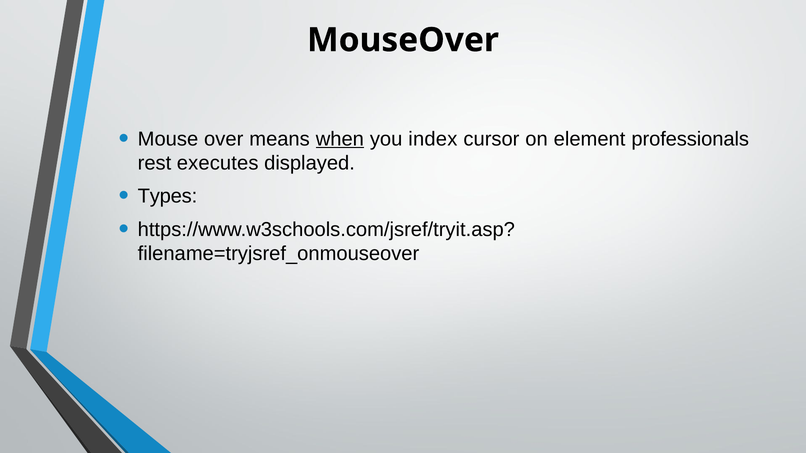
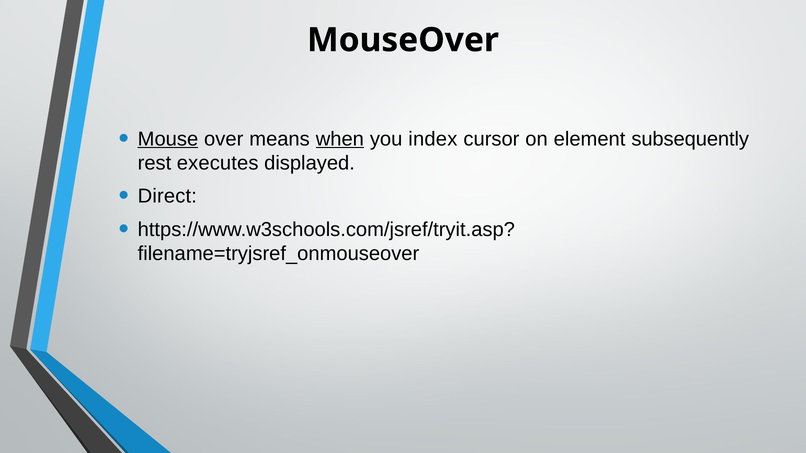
Mouse underline: none -> present
professionals: professionals -> subsequently
Types: Types -> Direct
